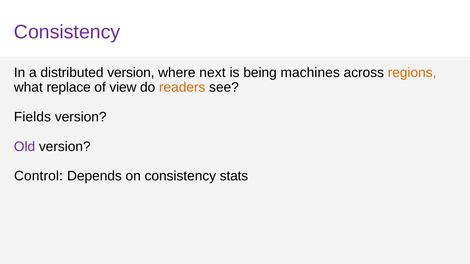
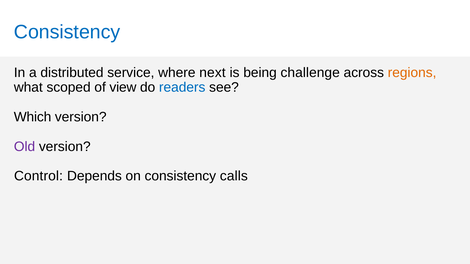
Consistency at (67, 32) colour: purple -> blue
distributed version: version -> service
machines: machines -> challenge
replace: replace -> scoped
readers colour: orange -> blue
Fields: Fields -> Which
stats: stats -> calls
